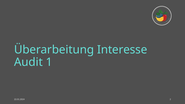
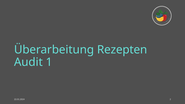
Interesse: Interesse -> Rezepten
